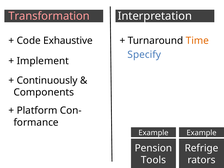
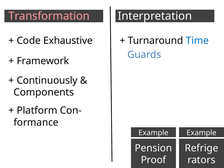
Time colour: orange -> blue
Specify: Specify -> Guards
Implement: Implement -> Framework
Tools: Tools -> Proof
